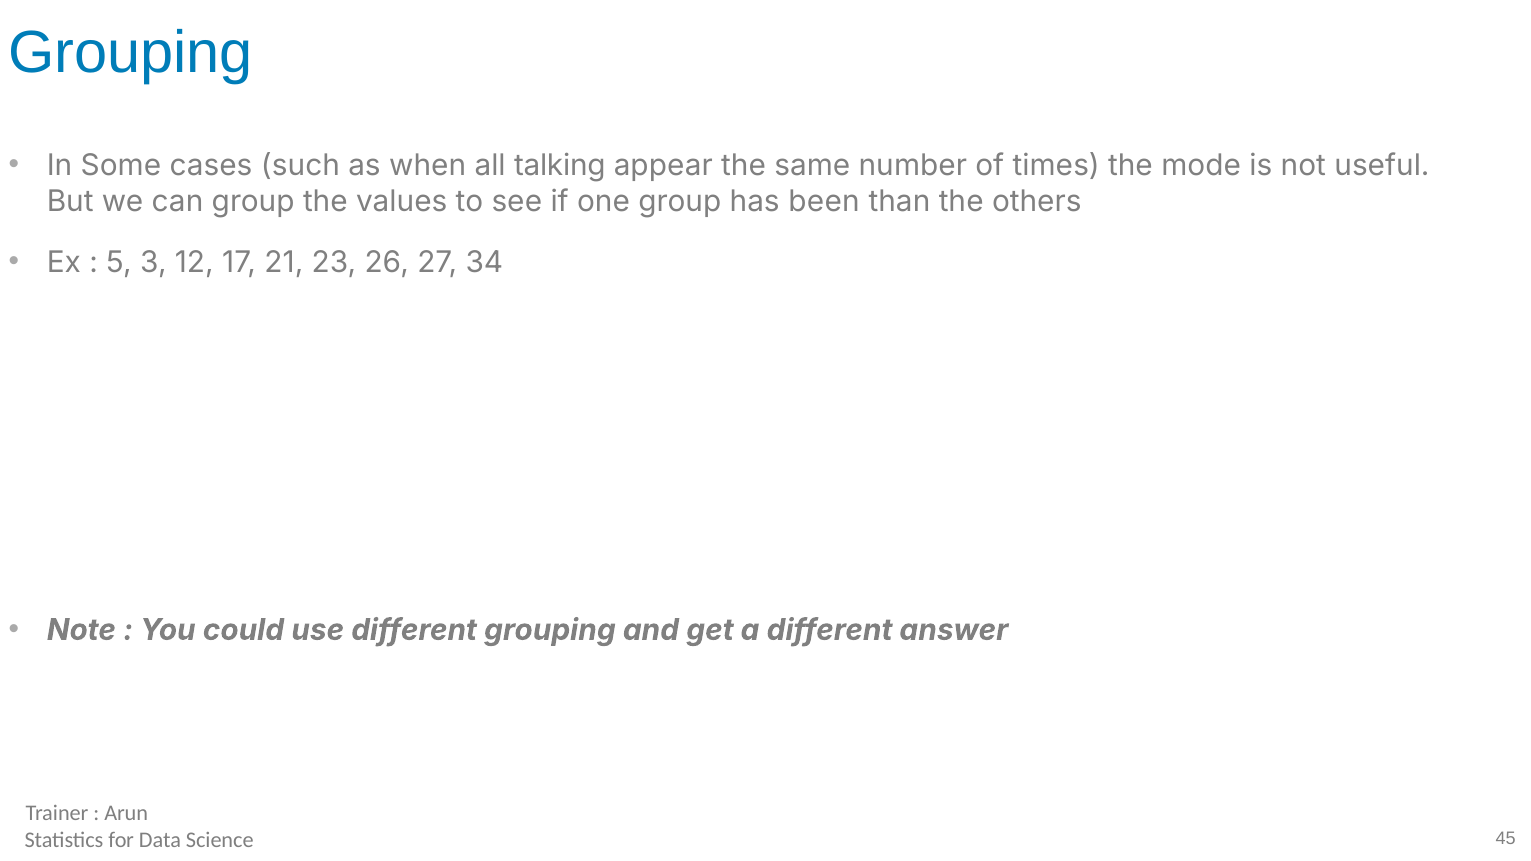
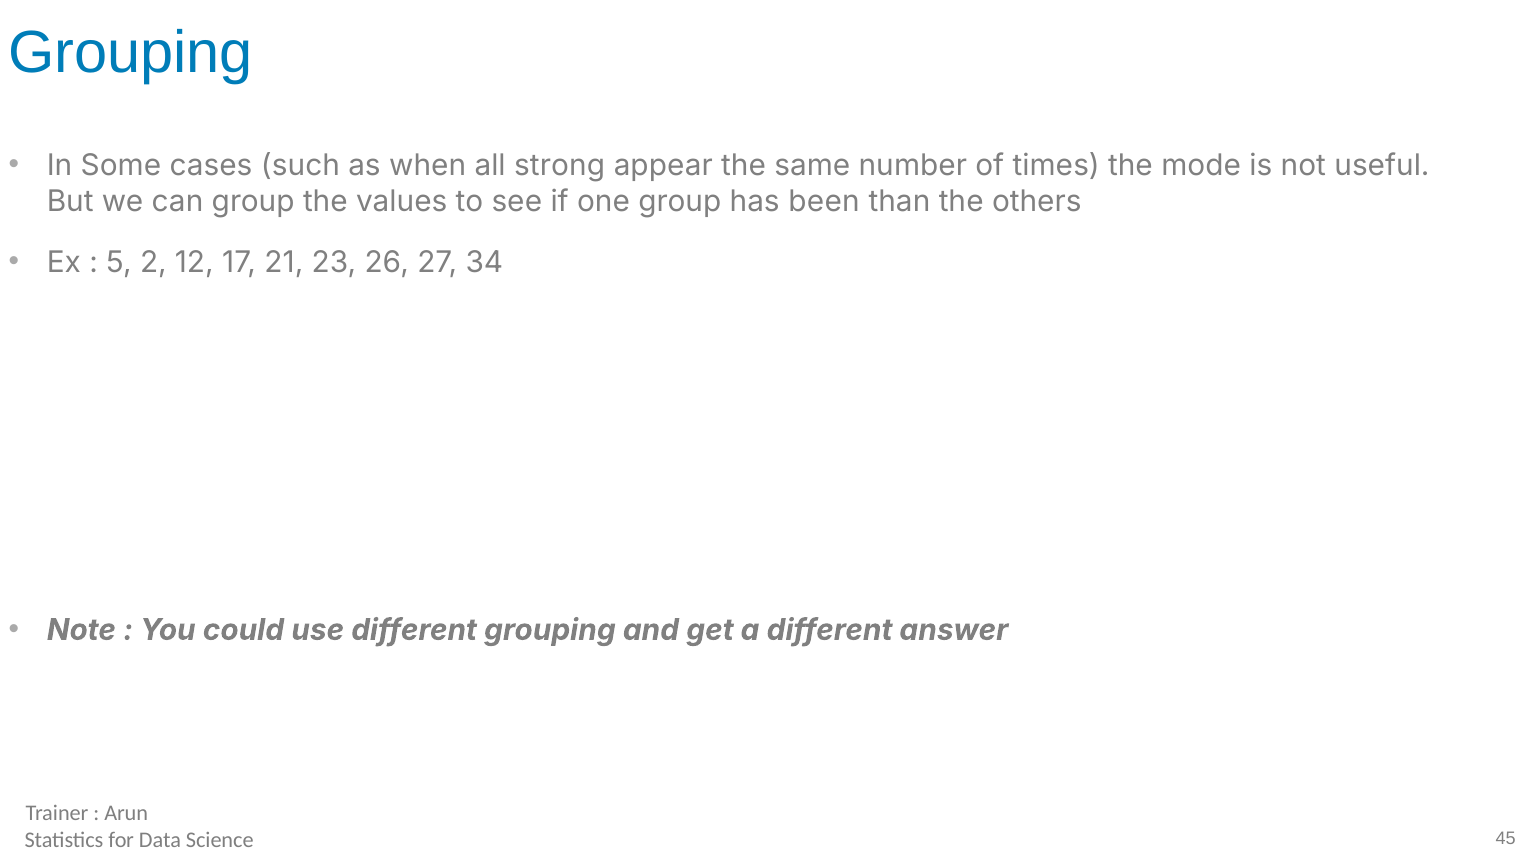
talking: talking -> strong
3: 3 -> 2
